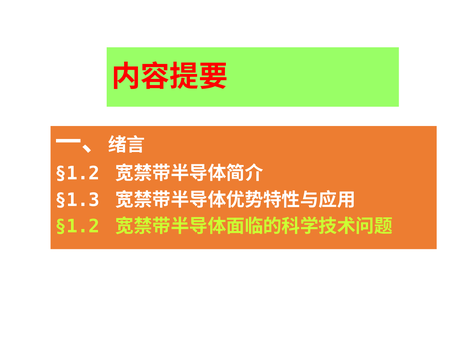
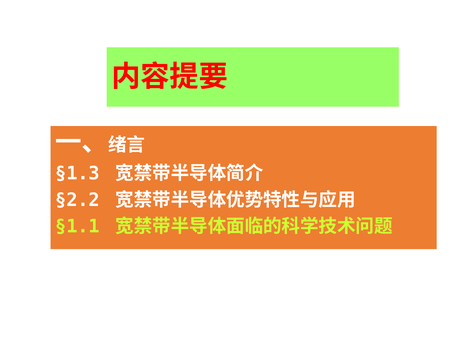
§1.2 at (77, 173): §1.2 -> §1.3
§1.3: §1.3 -> §2.2
§1.2 at (77, 227): §1.2 -> §1.1
